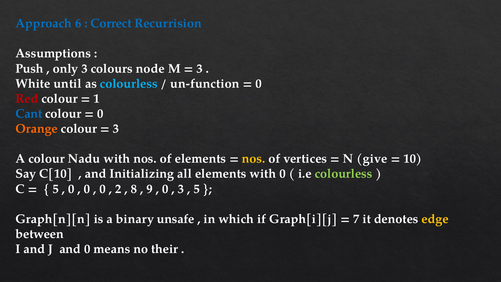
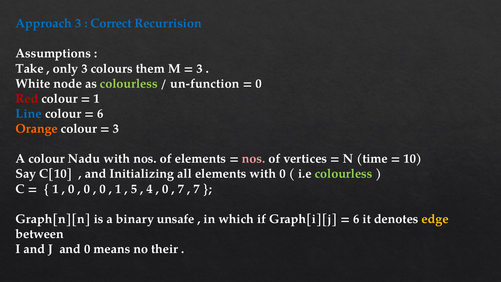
Approach 6: 6 -> 3
Push: Push -> Take
node: node -> them
until: until -> node
colourless at (129, 84) colour: light blue -> light green
Cant: Cant -> Line
0 at (100, 114): 0 -> 6
nos at (254, 159) colour: yellow -> pink
give: give -> time
5 at (56, 189): 5 -> 1
2 at (118, 189): 2 -> 1
8: 8 -> 5
9: 9 -> 4
3 at (181, 189): 3 -> 7
5 at (196, 189): 5 -> 7
7 at (356, 219): 7 -> 6
